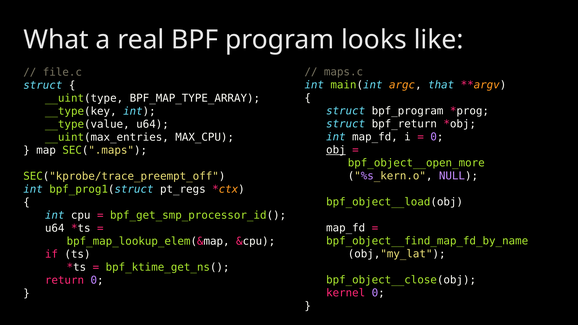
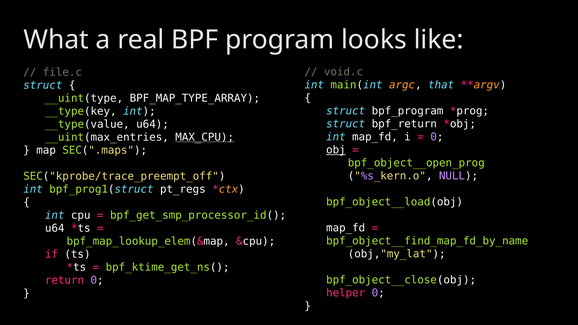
maps.c: maps.c -> void.c
MAX_CPU underline: none -> present
bpf_object__open_more: bpf_object__open_more -> bpf_object__open_prog
kernel: kernel -> helper
